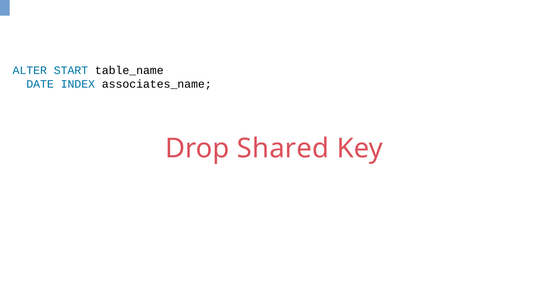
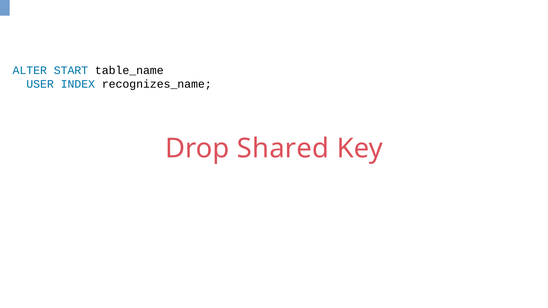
DATE: DATE -> USER
associates_name: associates_name -> recognizes_name
